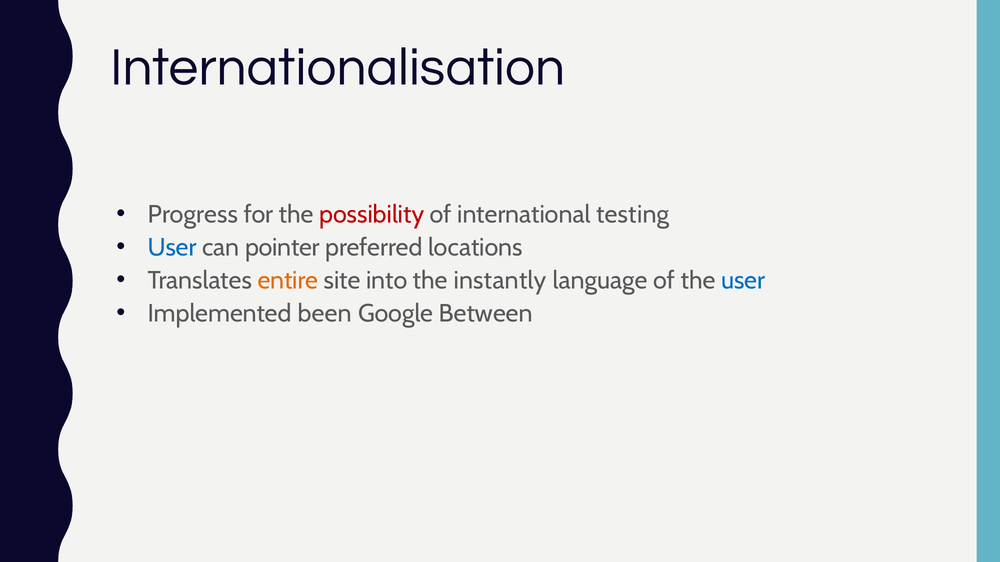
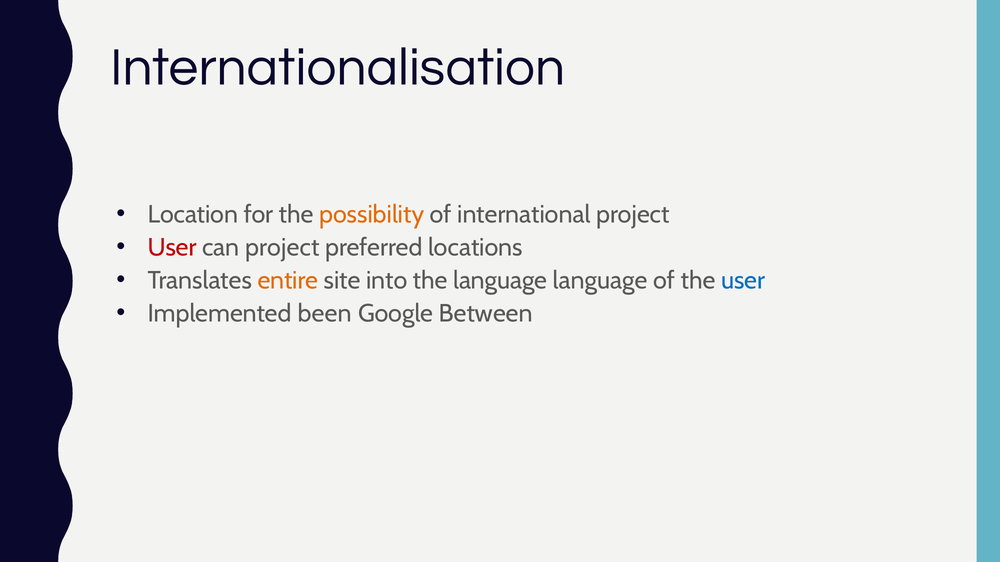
Progress: Progress -> Location
possibility colour: red -> orange
international testing: testing -> project
User at (172, 248) colour: blue -> red
can pointer: pointer -> project
the instantly: instantly -> language
